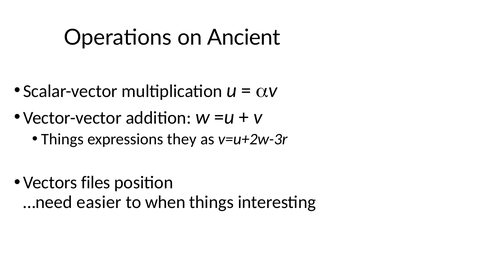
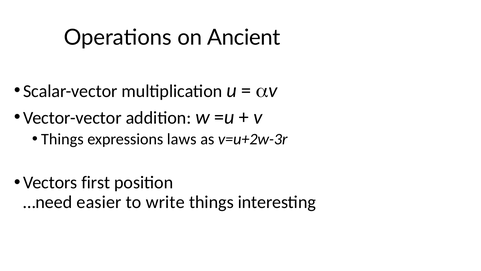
they: they -> laws
files: files -> first
when: when -> write
